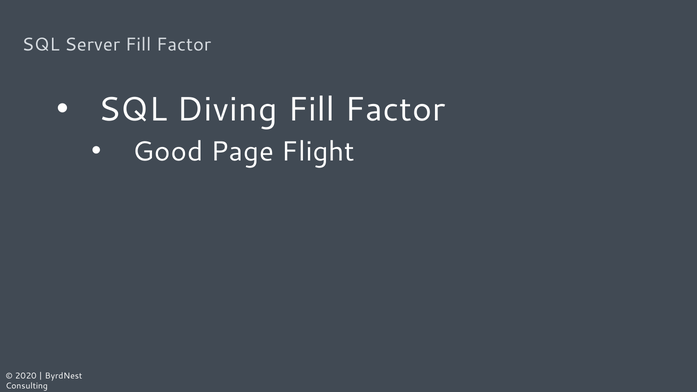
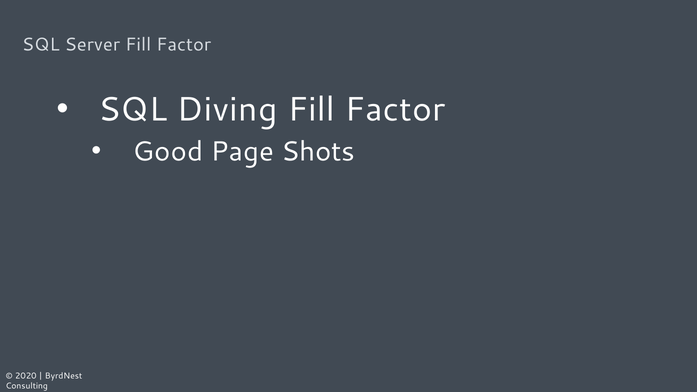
Flight: Flight -> Shots
